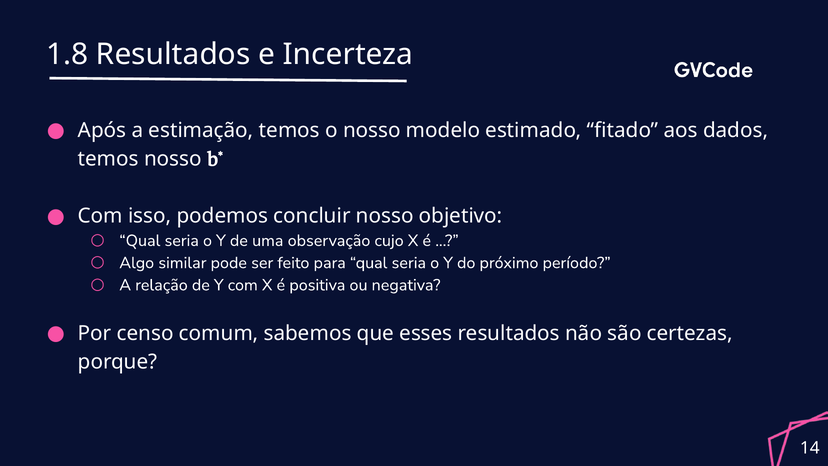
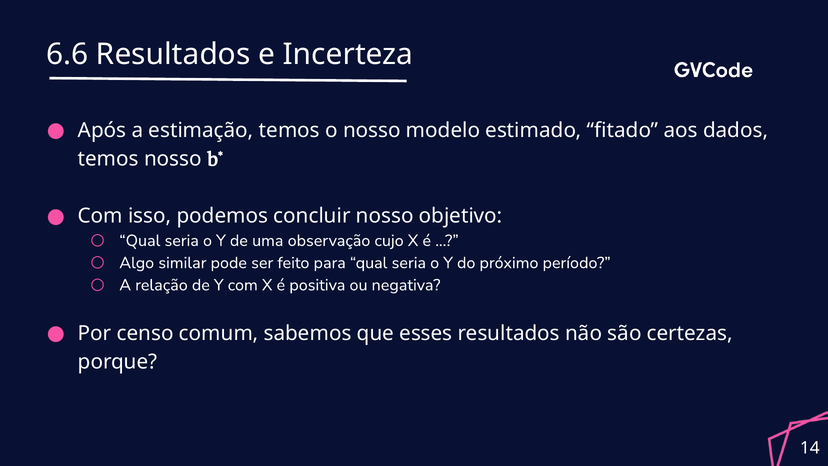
1.8: 1.8 -> 6.6
